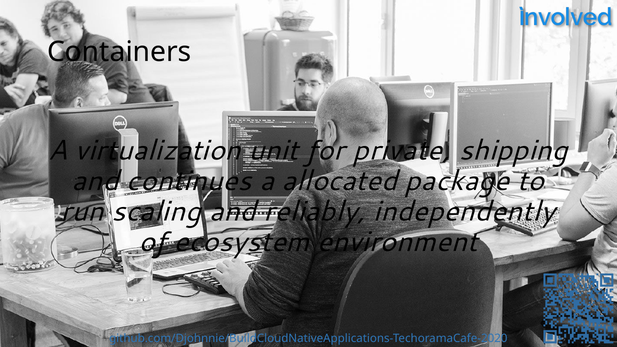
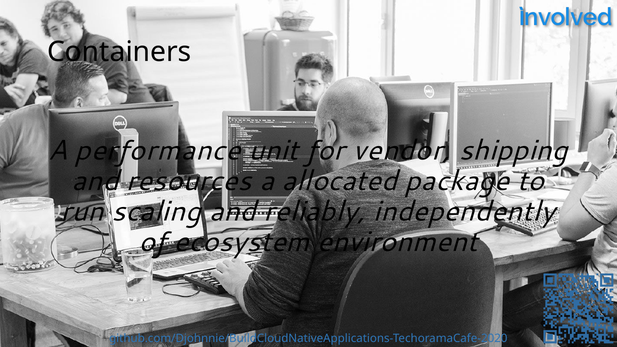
virtualization: virtualization -> performance
private: private -> vendor
continues: continues -> resources
